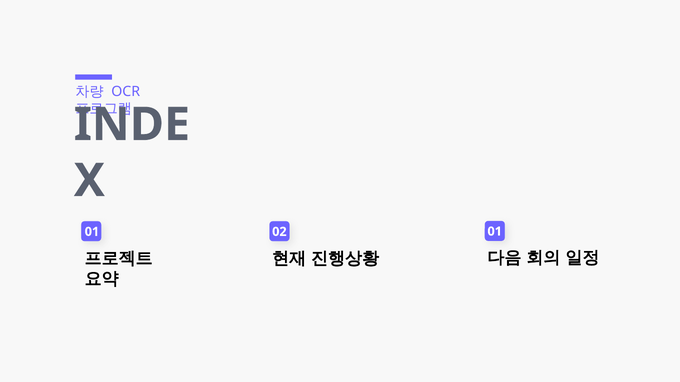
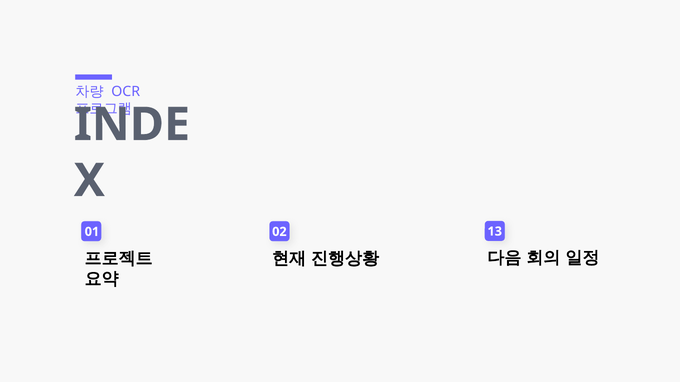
01 01: 01 -> 13
